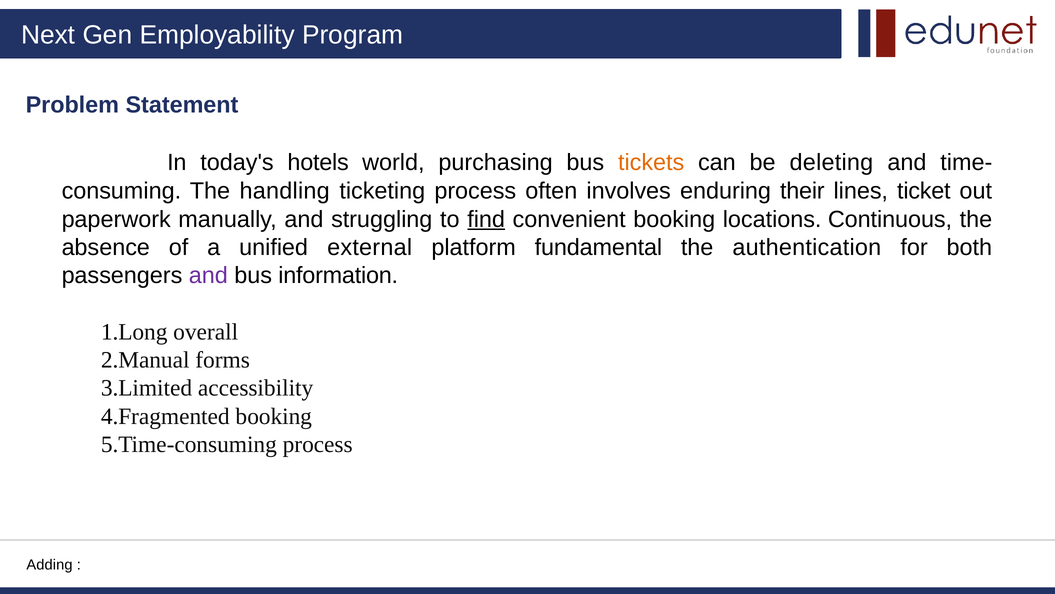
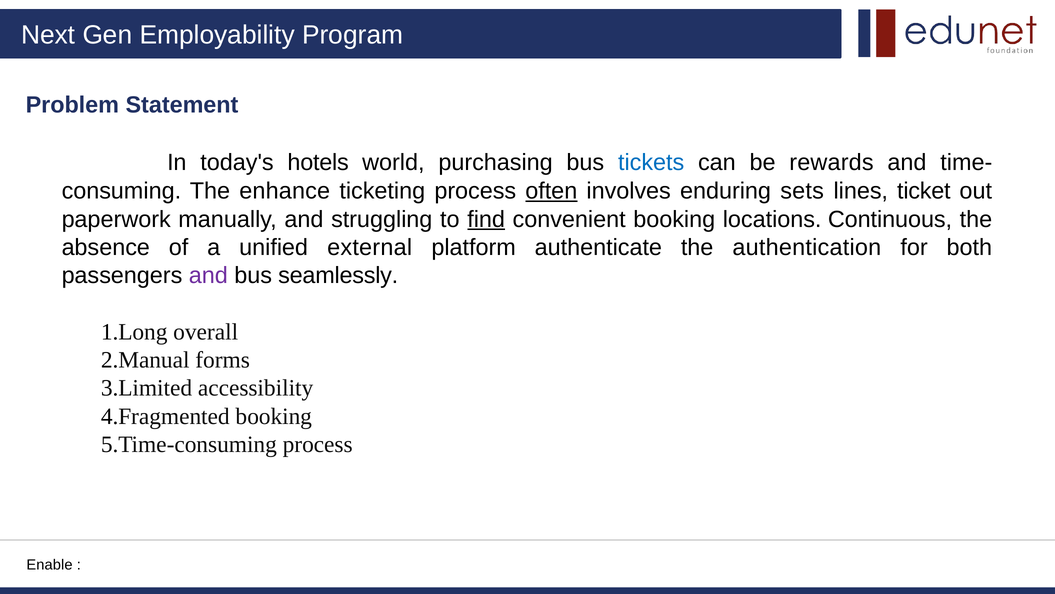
tickets colour: orange -> blue
deleting: deleting -> rewards
handling: handling -> enhance
often underline: none -> present
their: their -> sets
fundamental: fundamental -> authenticate
information: information -> seamlessly
Adding: Adding -> Enable
